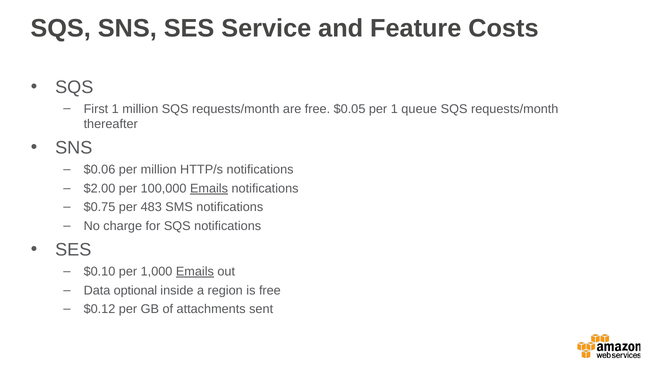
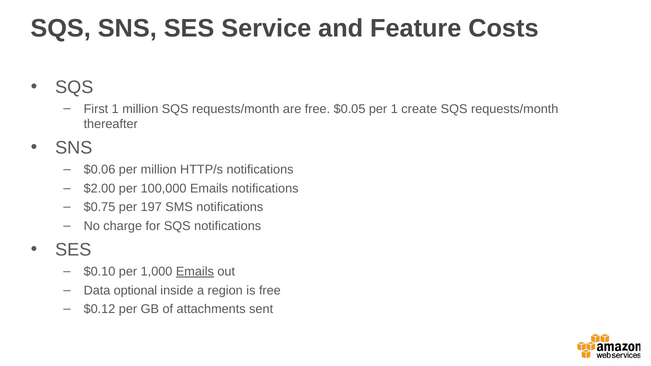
queue: queue -> create
Emails at (209, 189) underline: present -> none
483: 483 -> 197
